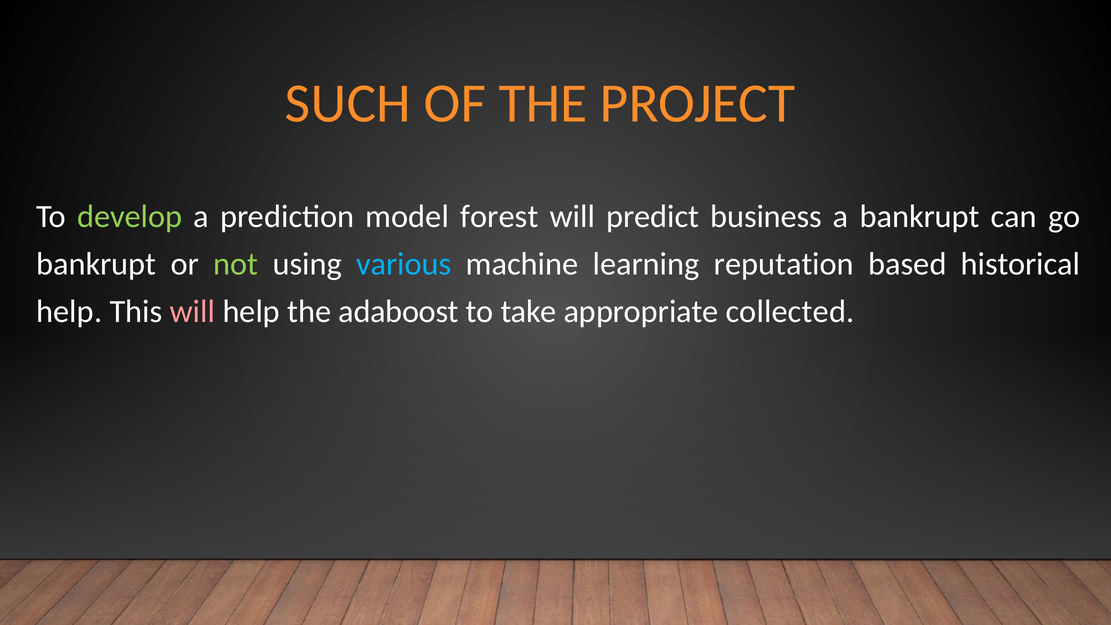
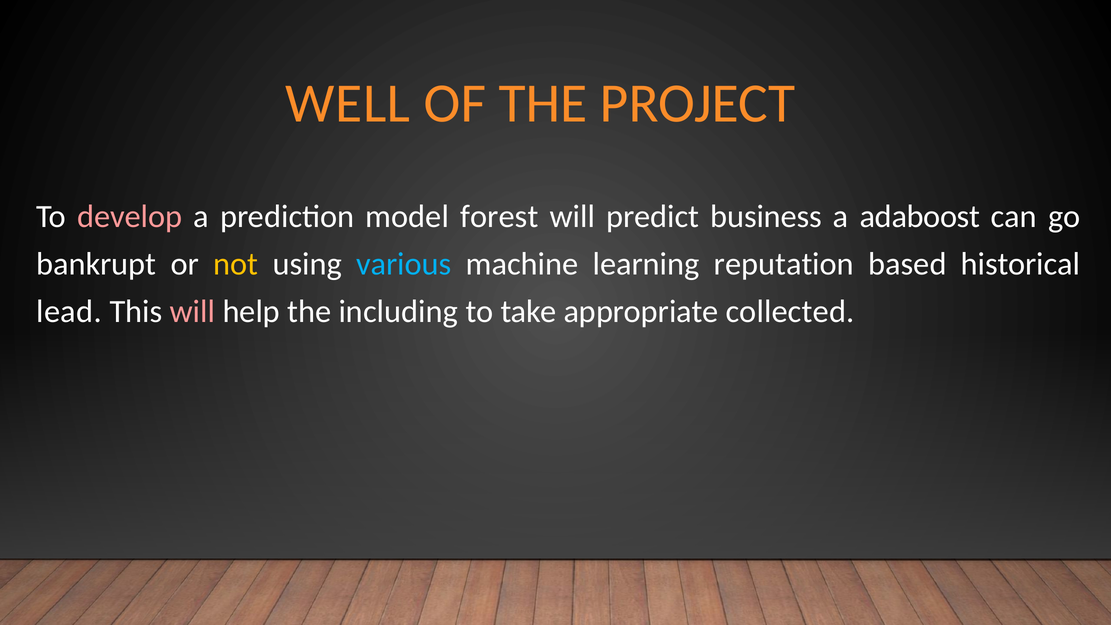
SUCH: SUCH -> WELL
develop colour: light green -> pink
a bankrupt: bankrupt -> adaboost
not colour: light green -> yellow
help at (69, 311): help -> lead
adaboost: adaboost -> including
